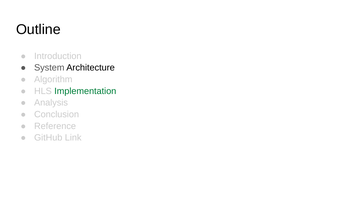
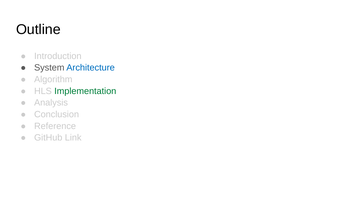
Architecture colour: black -> blue
